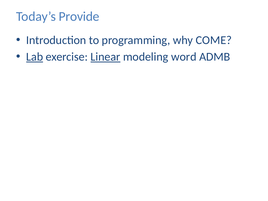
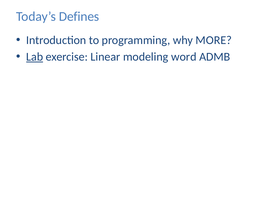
Provide: Provide -> Defines
COME: COME -> MORE
Linear underline: present -> none
